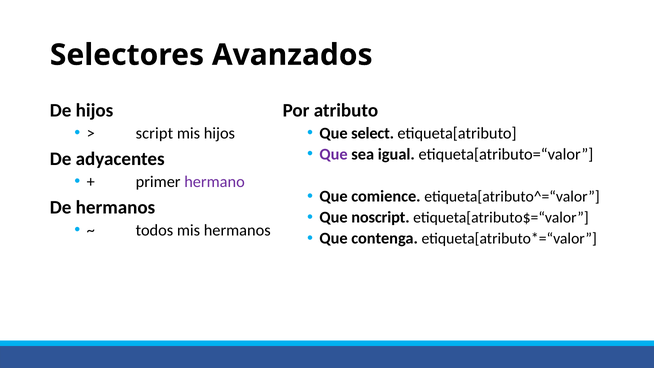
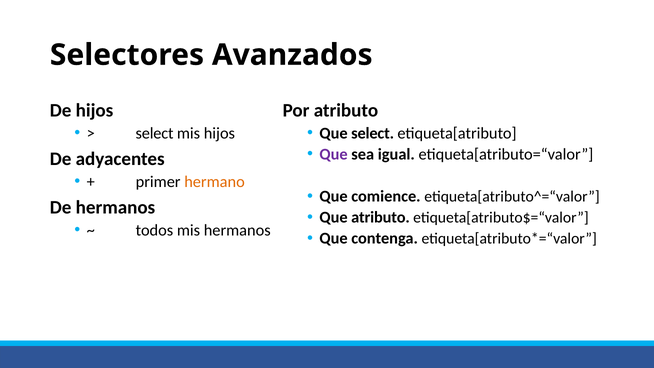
script at (154, 133): script -> select
hermano colour: purple -> orange
Que noscript: noscript -> atributo
